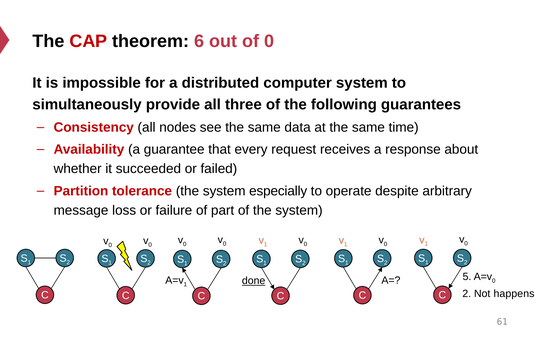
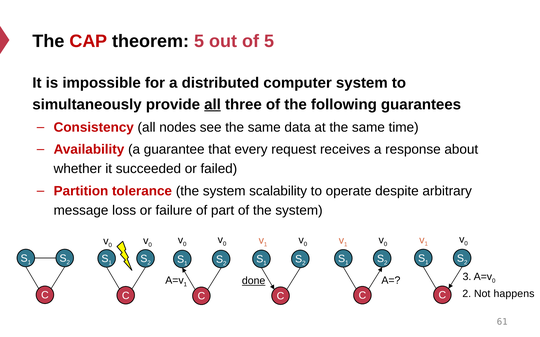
theorem 6: 6 -> 5
of 0: 0 -> 5
all at (213, 105) underline: none -> present
especially: especially -> scalability
5: 5 -> 3
